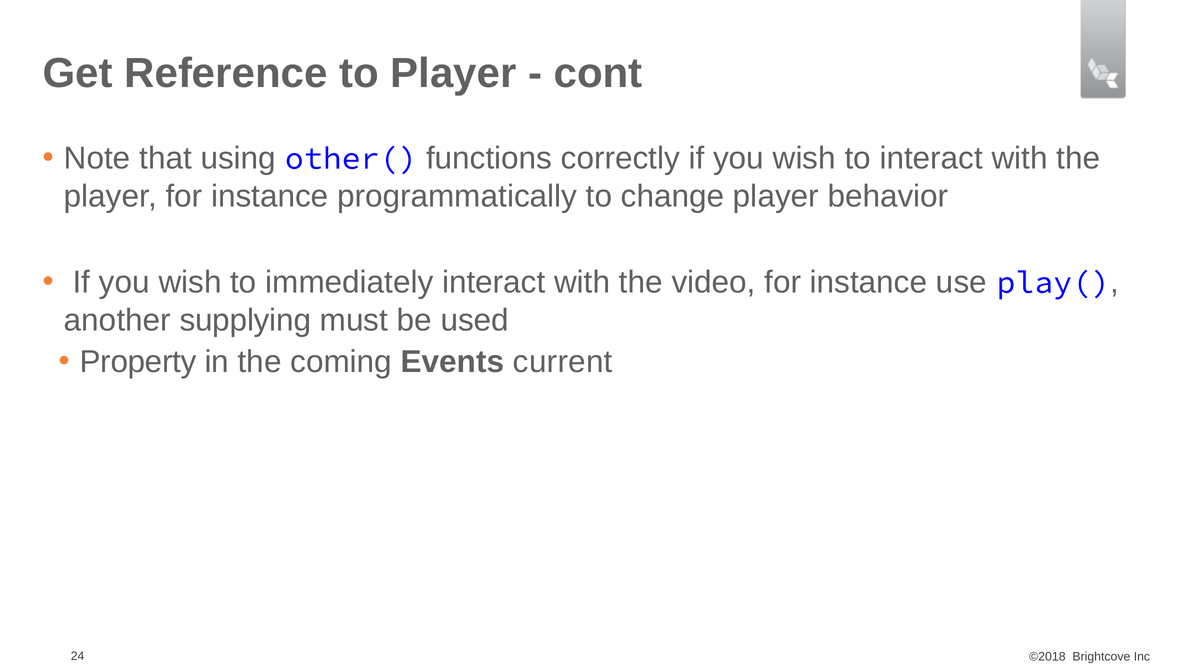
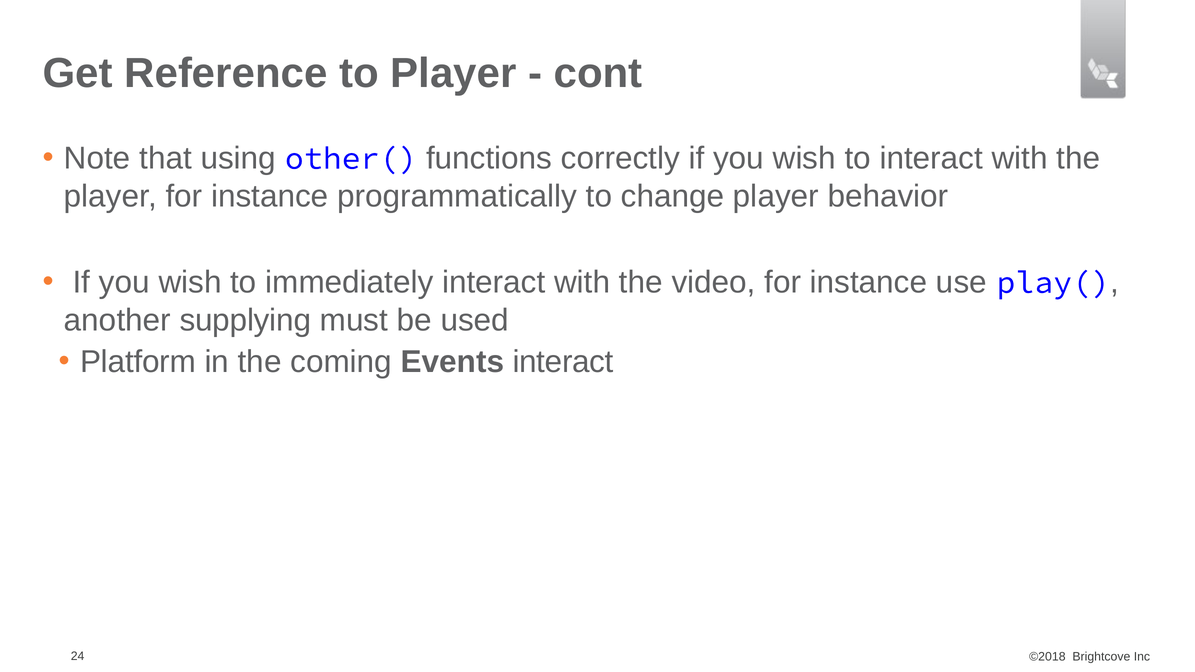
Property: Property -> Platform
Events current: current -> interact
